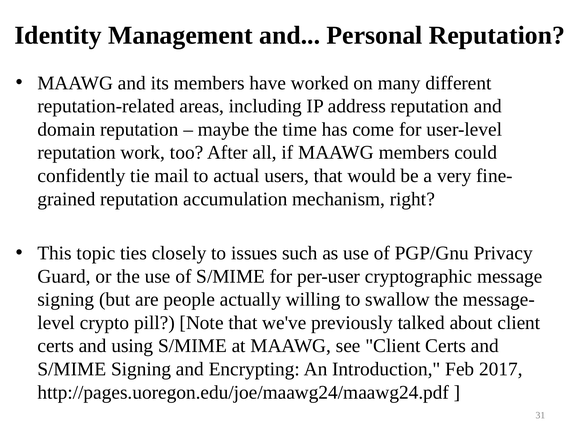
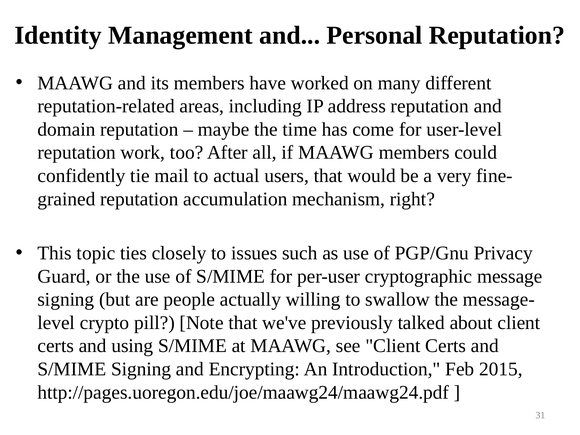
2017: 2017 -> 2015
